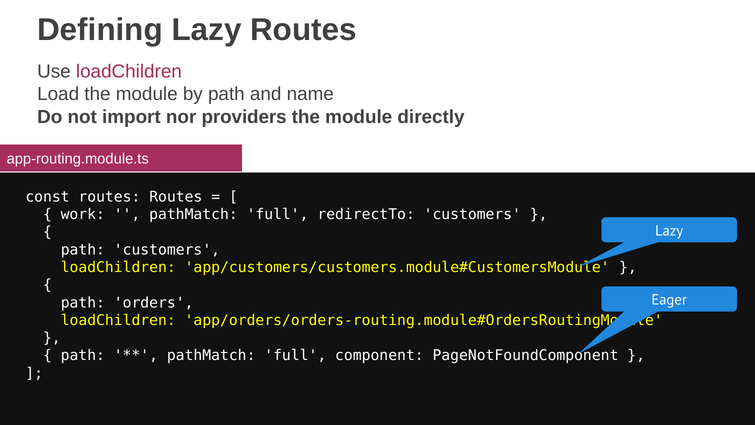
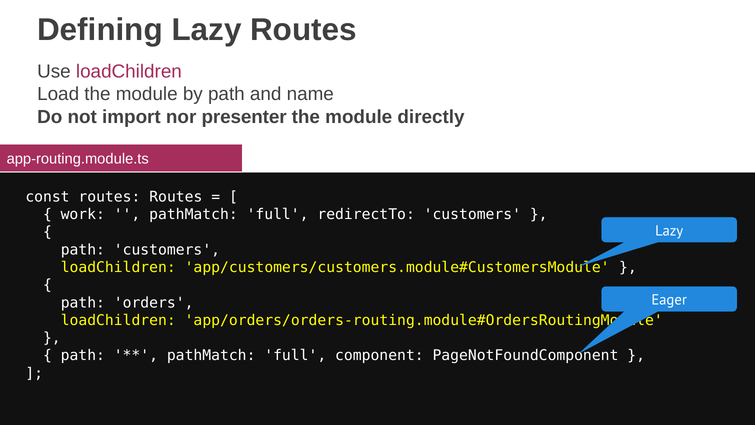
providers: providers -> presenter
